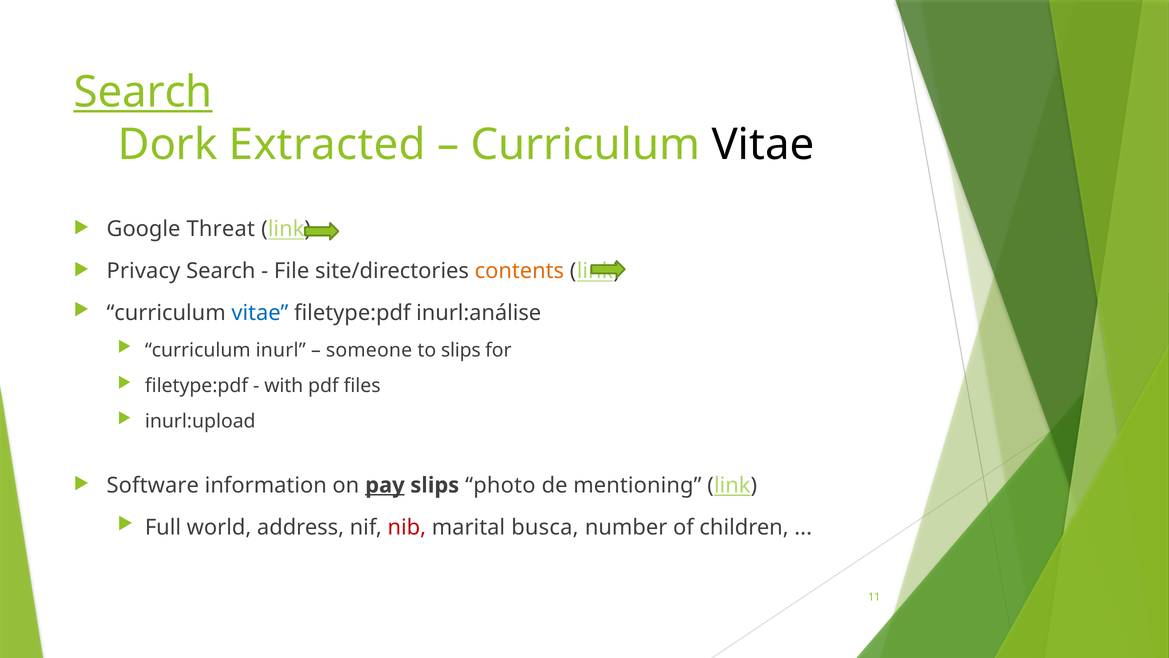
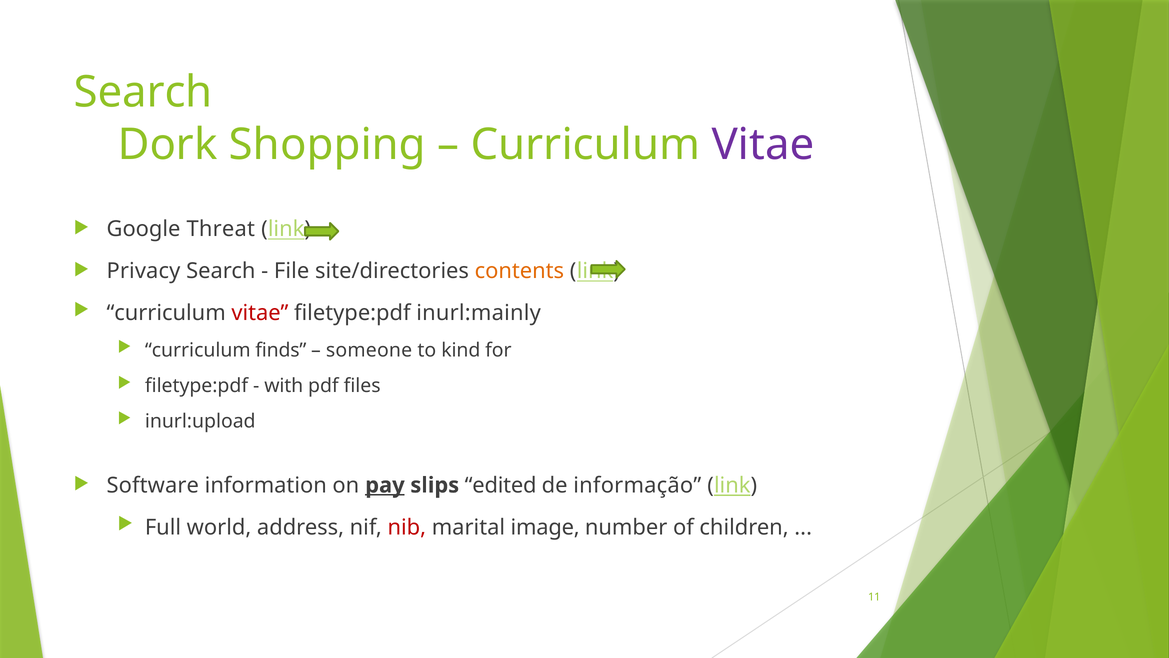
Search at (143, 92) underline: present -> none
Extracted: Extracted -> Shopping
Vitae at (763, 145) colour: black -> purple
vitae at (260, 313) colour: blue -> red
inurl:análise: inurl:análise -> inurl:mainly
inurl: inurl -> finds
to slips: slips -> kind
photo: photo -> edited
mentioning: mentioning -> informação
busca: busca -> image
